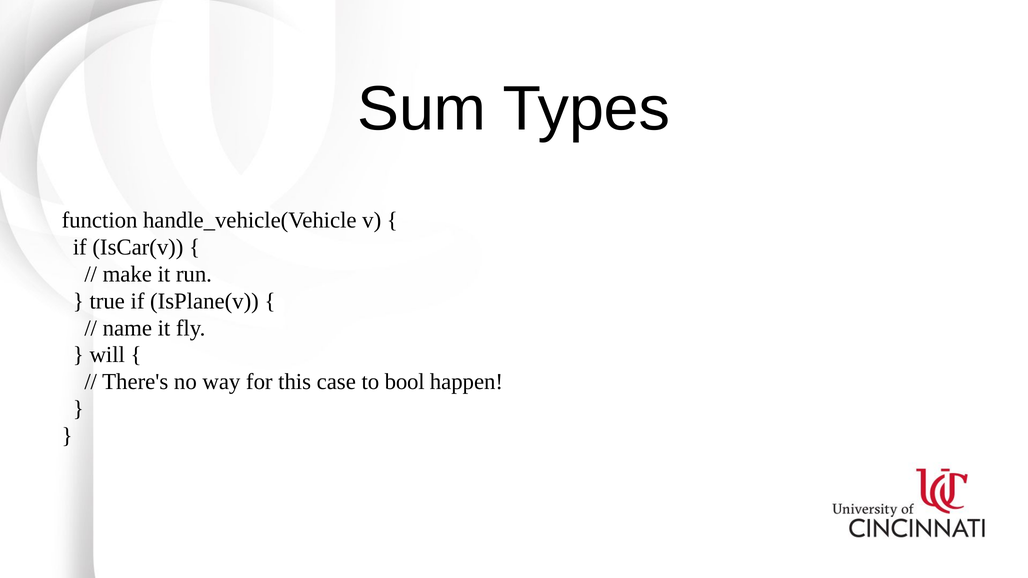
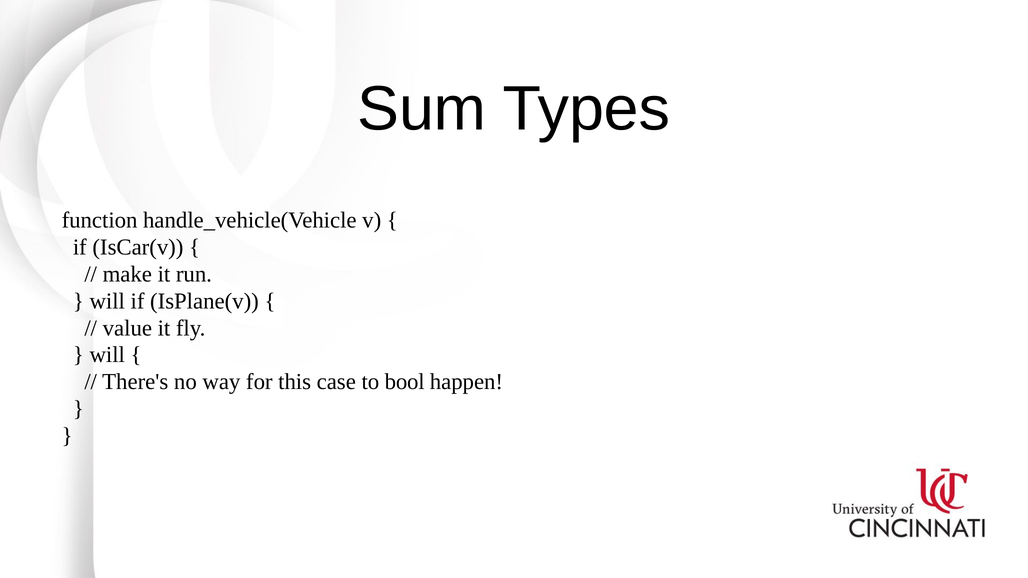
true at (107, 301): true -> will
name: name -> value
